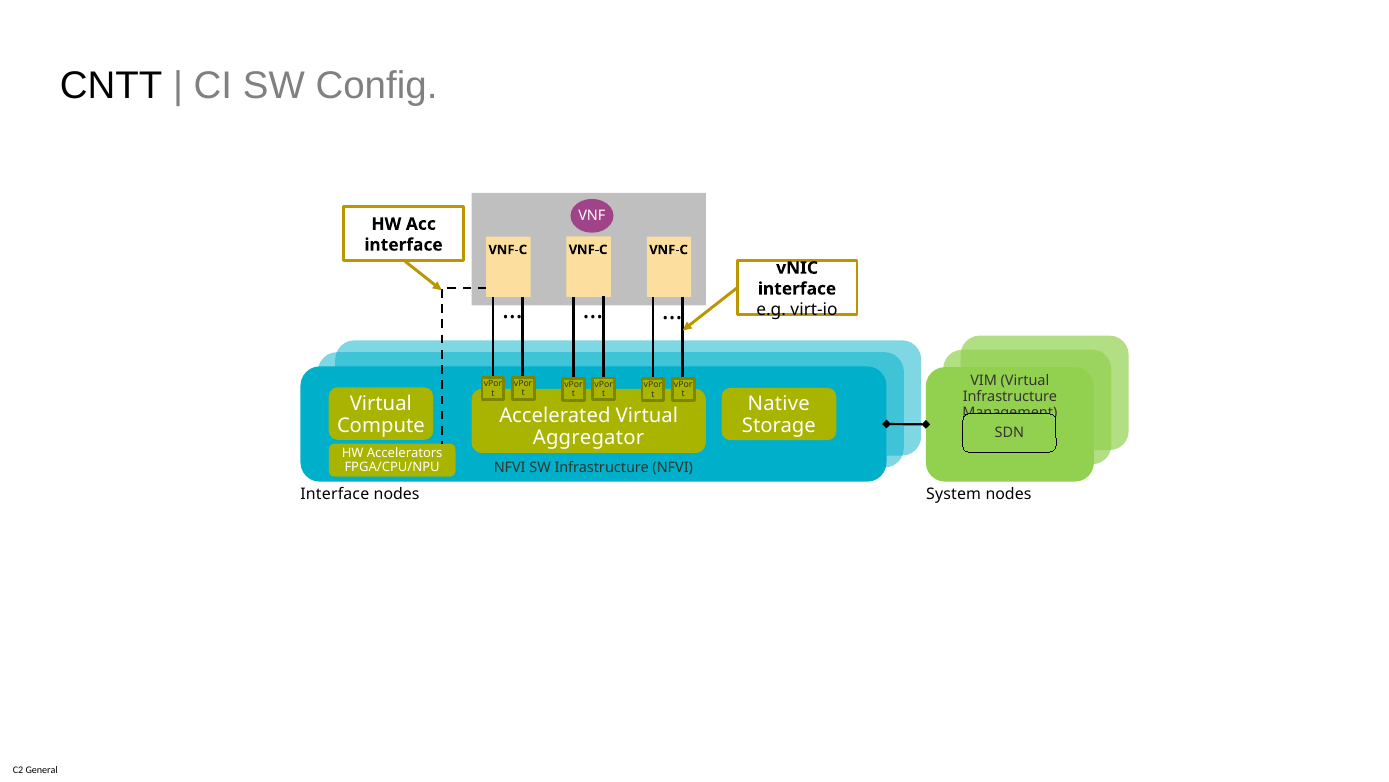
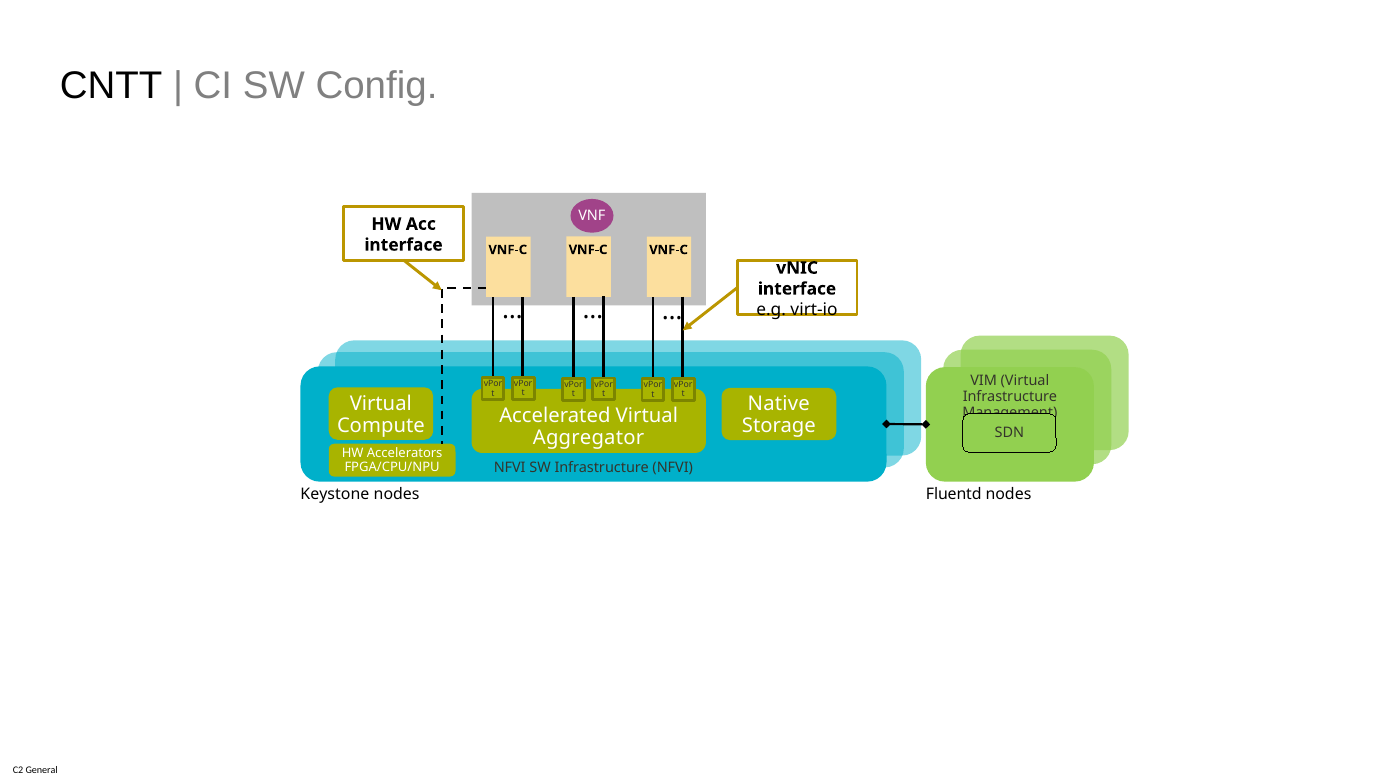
System: System -> Fluentd
Interface at (335, 494): Interface -> Keystone
